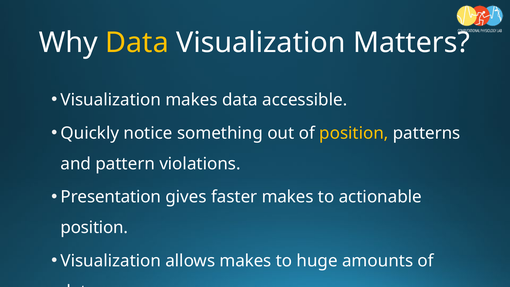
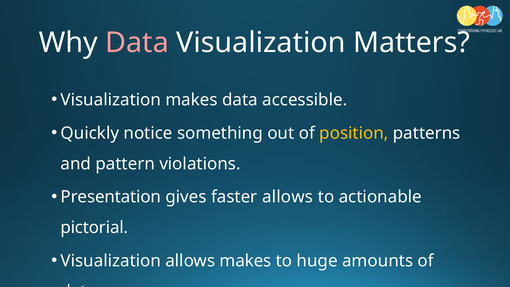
Data at (137, 43) colour: yellow -> pink
faster makes: makes -> allows
position at (94, 228): position -> pictorial
